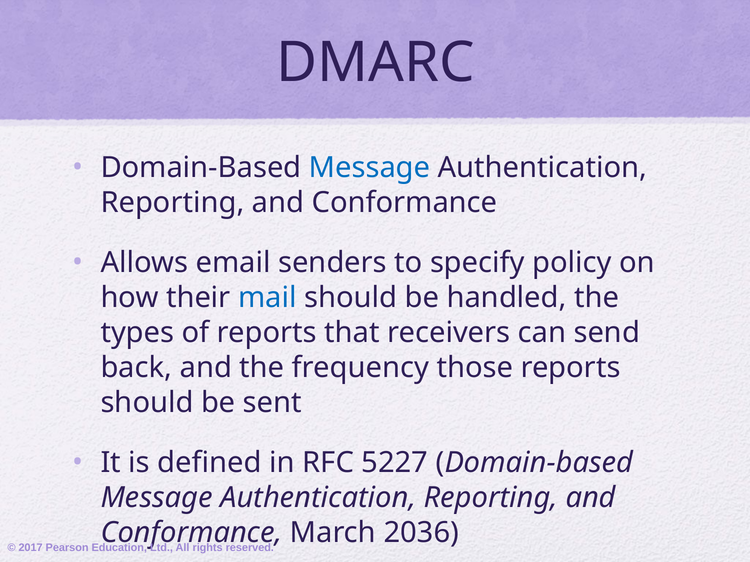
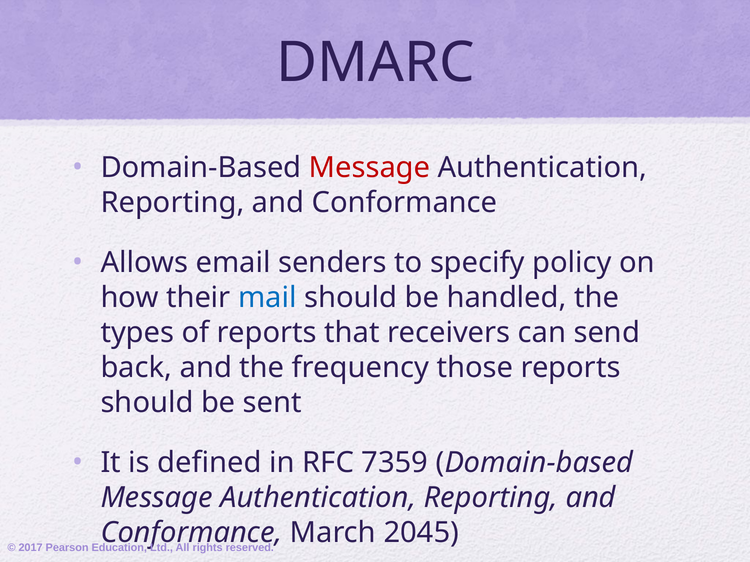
Message at (370, 168) colour: blue -> red
5227: 5227 -> 7359
2036: 2036 -> 2045
